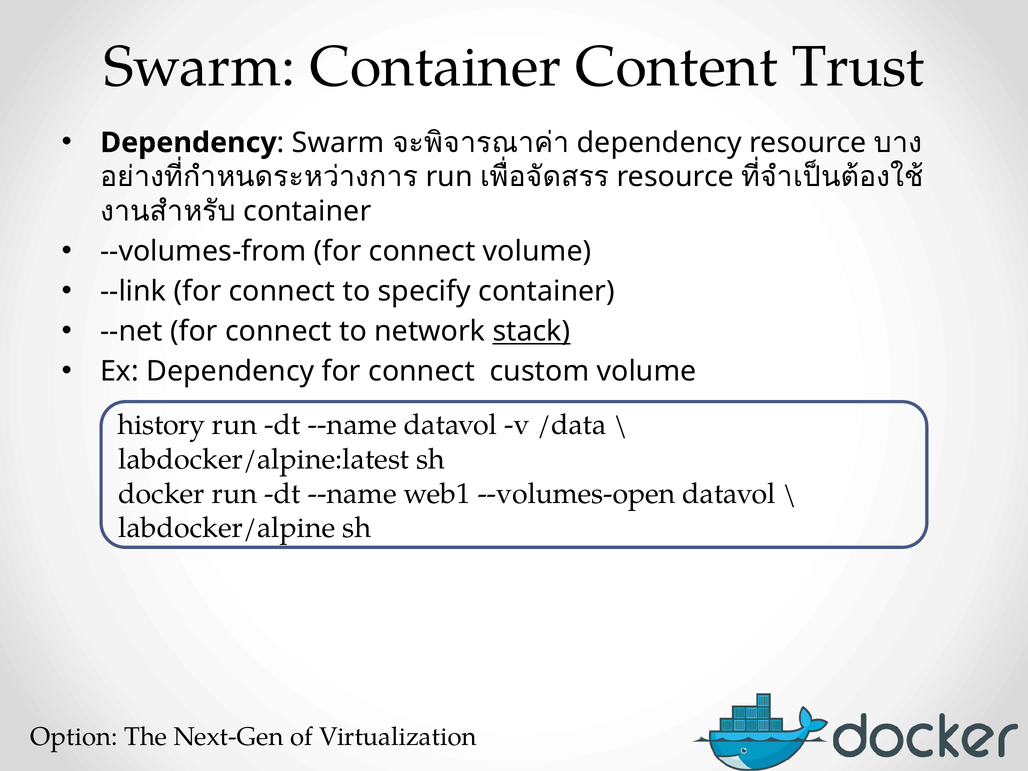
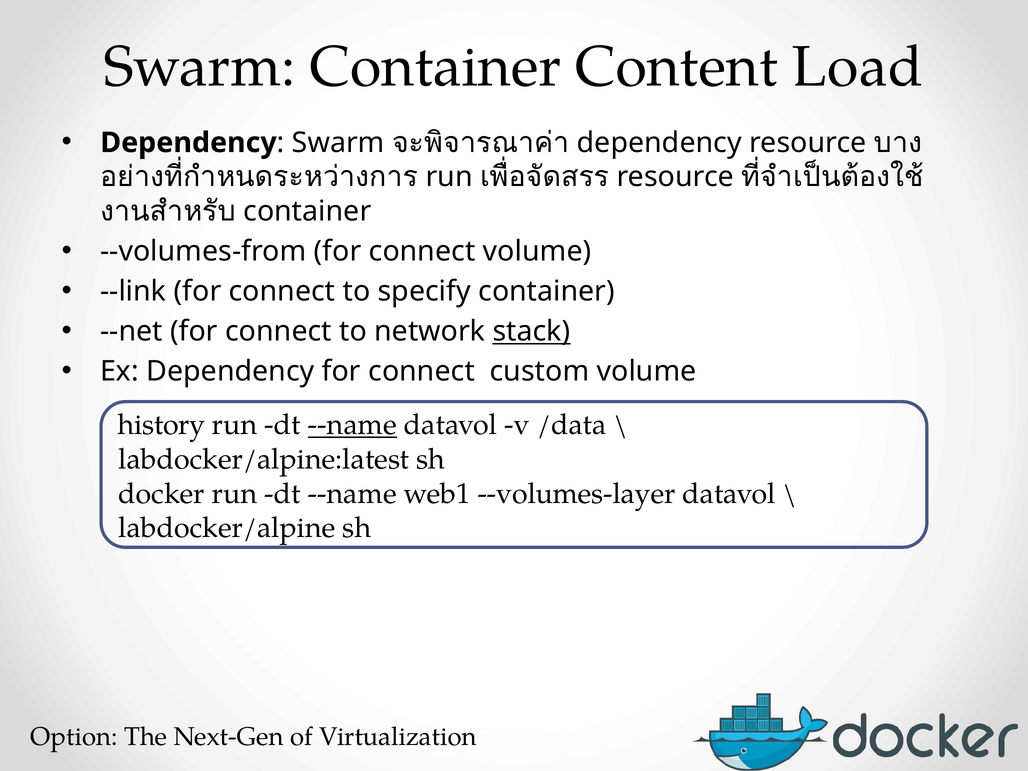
Trust: Trust -> Load
--name at (352, 425) underline: none -> present
--volumes-open: --volumes-open -> --volumes-layer
